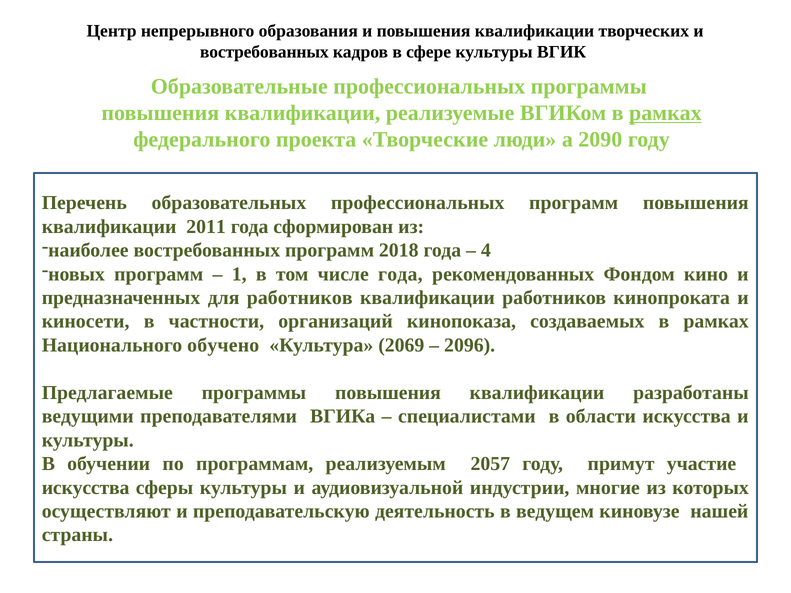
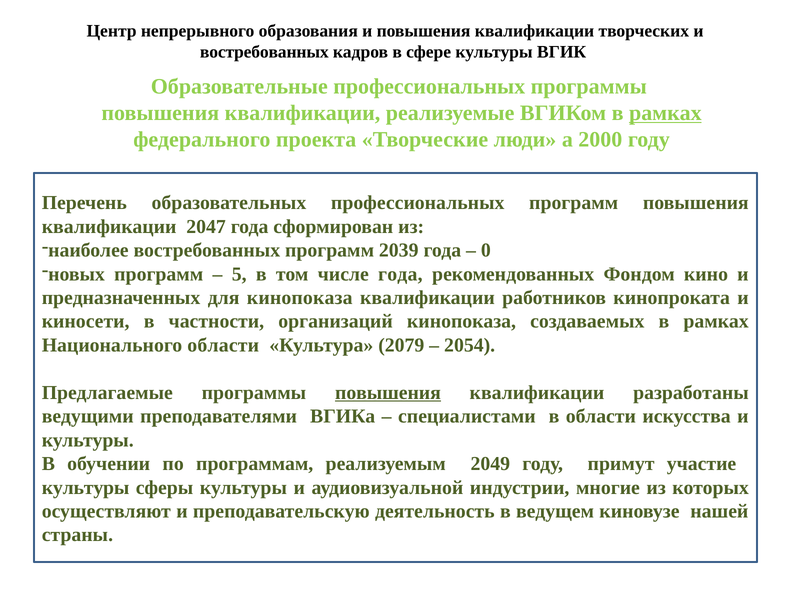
2090: 2090 -> 2000
2011: 2011 -> 2047
2018: 2018 -> 2039
4: 4 -> 0
1: 1 -> 5
для работников: работников -> кинопоказа
Национального обучено: обучено -> области
2069: 2069 -> 2079
2096: 2096 -> 2054
повышения at (388, 393) underline: none -> present
2057: 2057 -> 2049
искусства at (86, 488): искусства -> культуры
